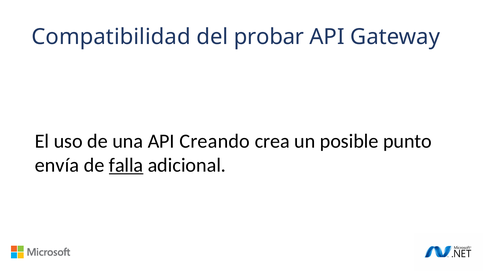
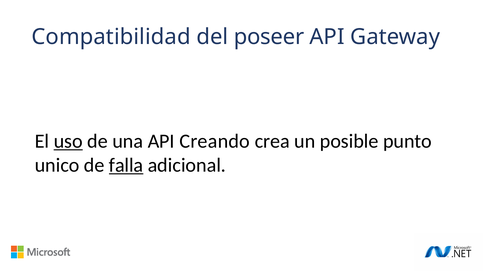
probar: probar -> poseer
uso underline: none -> present
envía: envía -> unico
